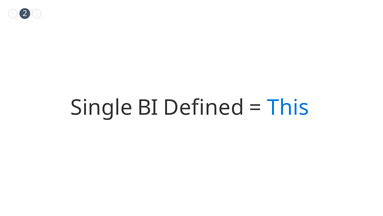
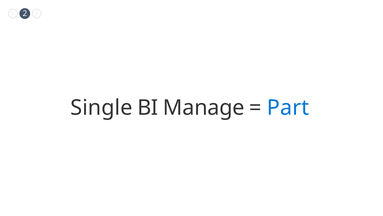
Defined: Defined -> Manage
This: This -> Part
